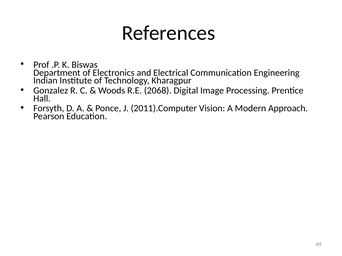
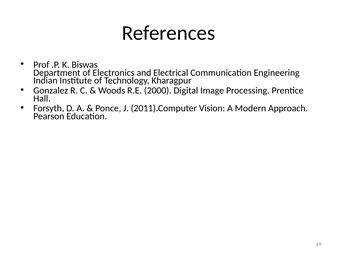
2068: 2068 -> 2000
